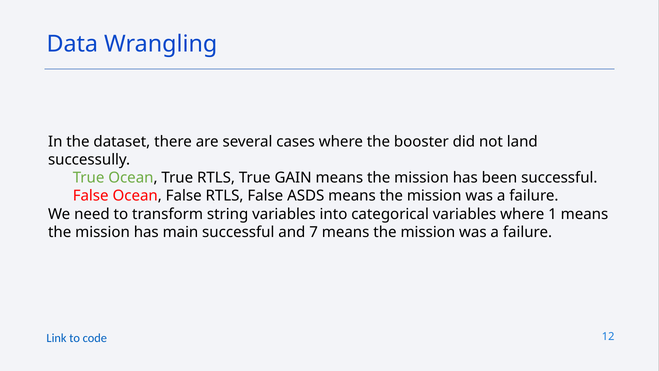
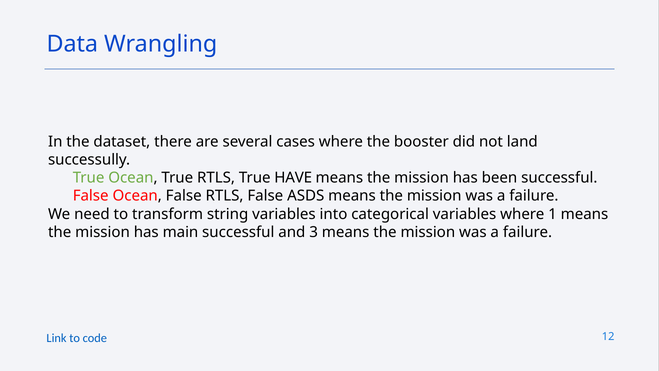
GAIN: GAIN -> HAVE
7: 7 -> 3
